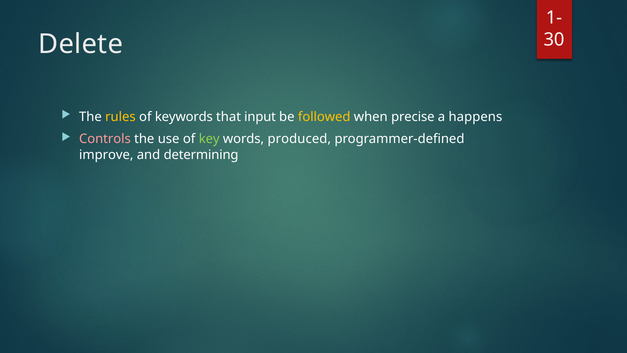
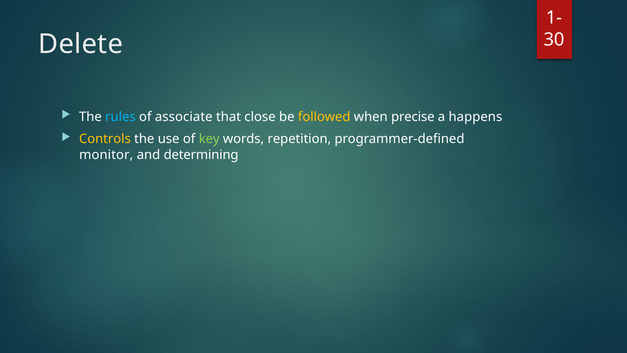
rules colour: yellow -> light blue
keywords: keywords -> associate
input: input -> close
Controls colour: pink -> yellow
produced: produced -> repetition
improve: improve -> monitor
